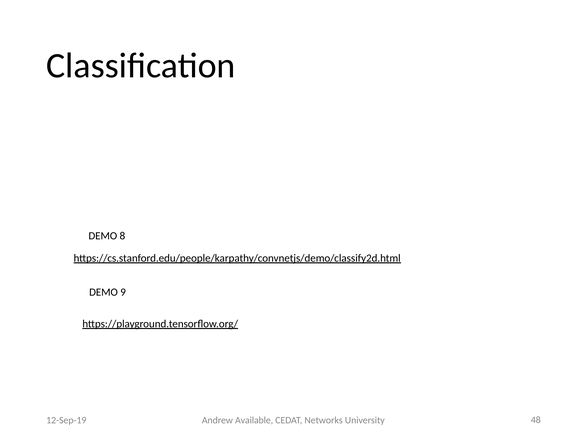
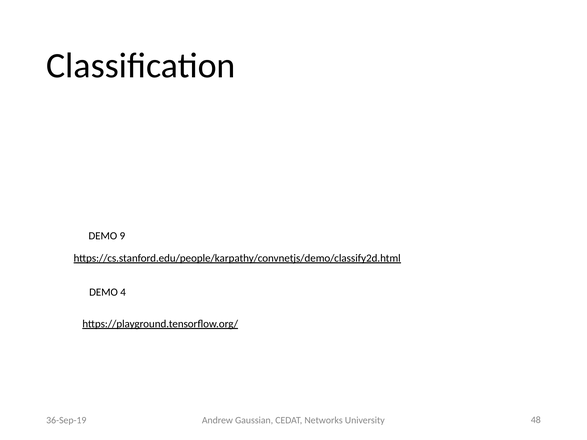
8: 8 -> 9
9: 9 -> 4
12-Sep-19: 12-Sep-19 -> 36-Sep-19
Available: Available -> Gaussian
